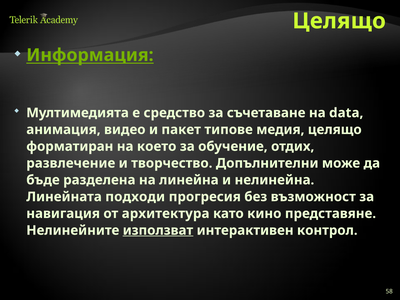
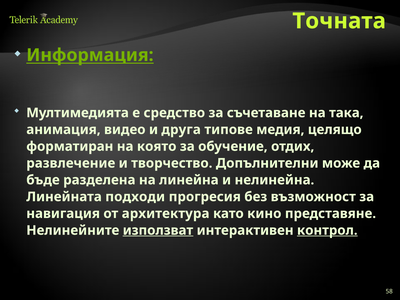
Целящо at (339, 21): Целящо -> Точната
data: data -> така
пакет: пакет -> друга
което: което -> която
контрол underline: none -> present
